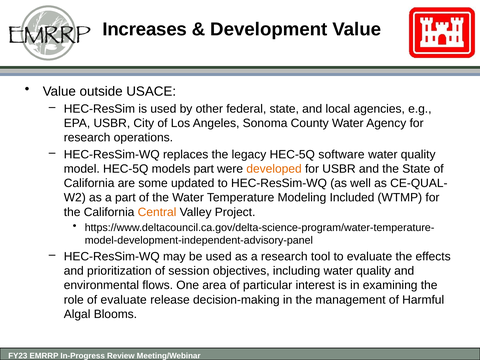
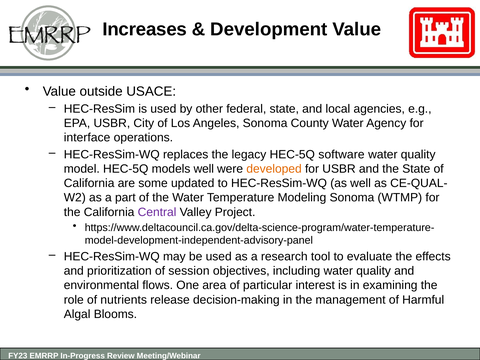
research at (87, 138): research -> interface
models part: part -> well
Modeling Included: Included -> Sonoma
Central colour: orange -> purple
of evaluate: evaluate -> nutrients
